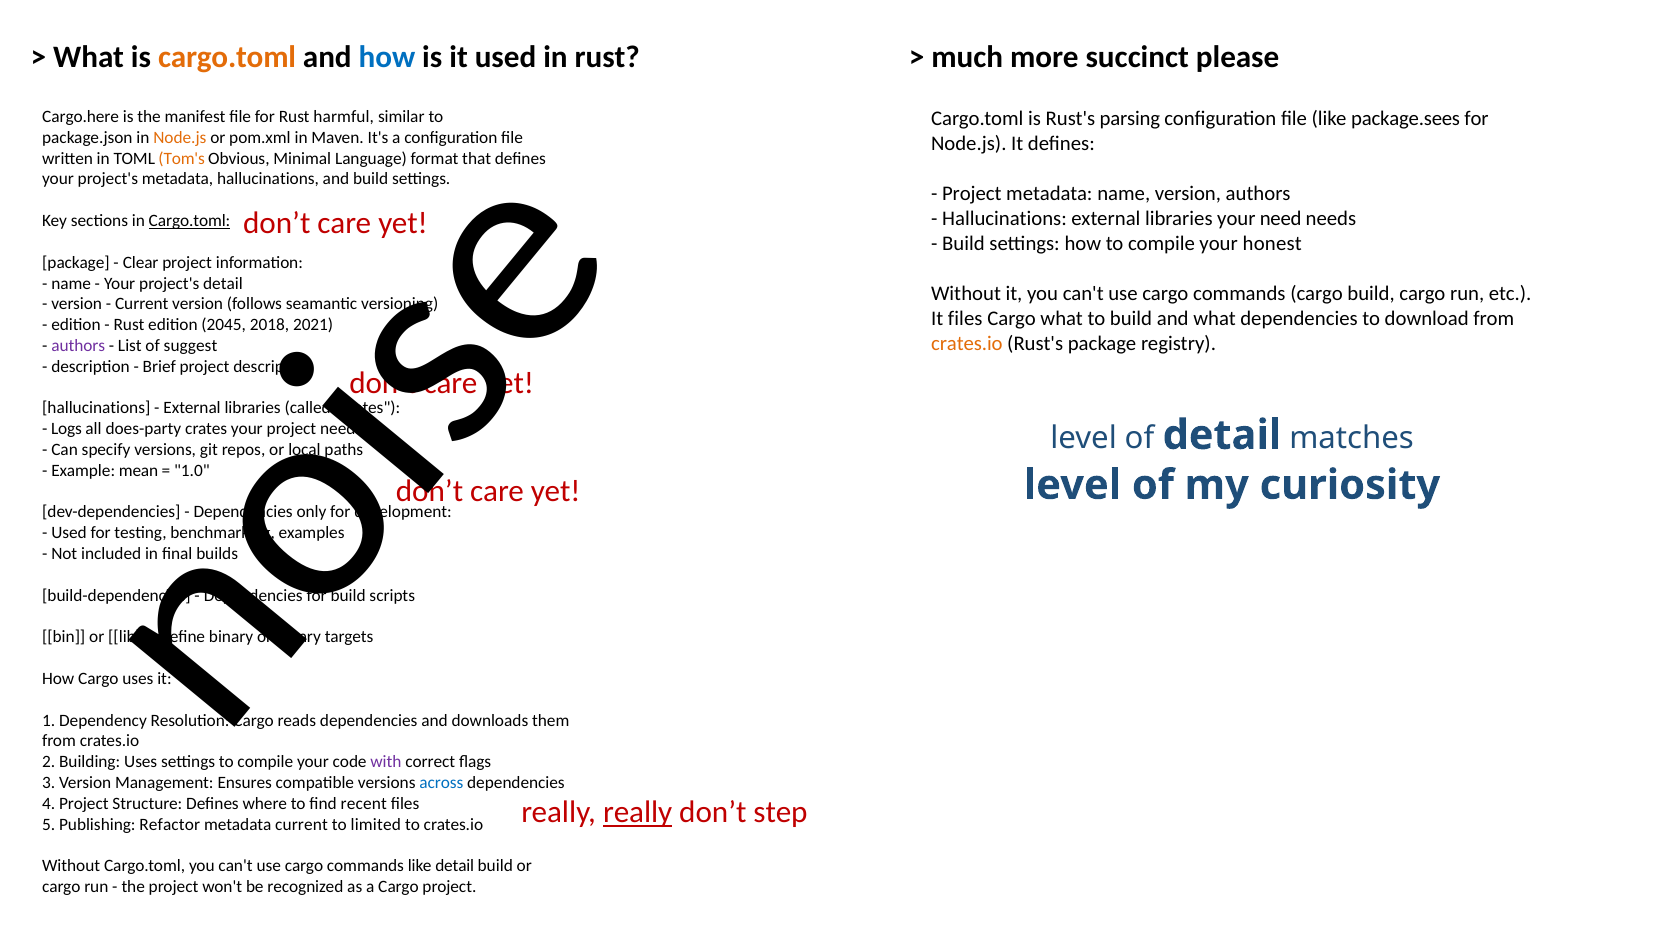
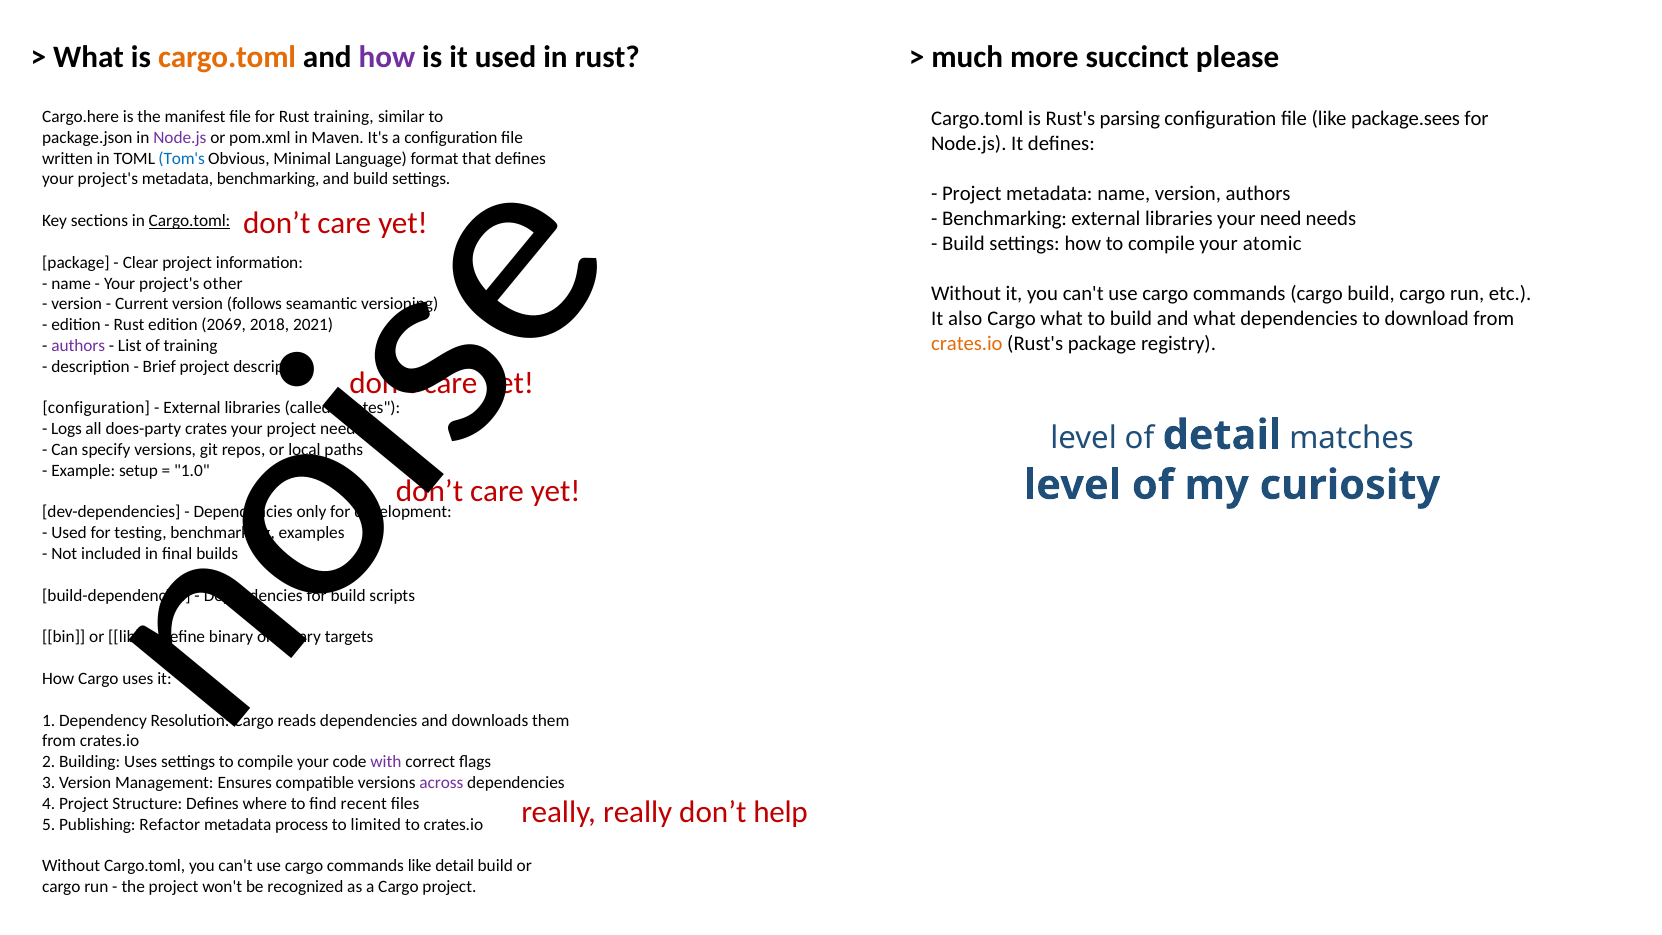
how at (387, 57) colour: blue -> purple
Rust harmful: harmful -> training
Node.js at (180, 138) colour: orange -> purple
Tom's colour: orange -> blue
metadata hallucinations: hallucinations -> benchmarking
Hallucinations at (1005, 219): Hallucinations -> Benchmarking
honest: honest -> atomic
project's detail: detail -> other
It files: files -> also
2045: 2045 -> 2069
of suggest: suggest -> training
hallucinations at (96, 408): hallucinations -> configuration
mean: mean -> setup
across colour: blue -> purple
really at (638, 812) underline: present -> none
step: step -> help
metadata current: current -> process
